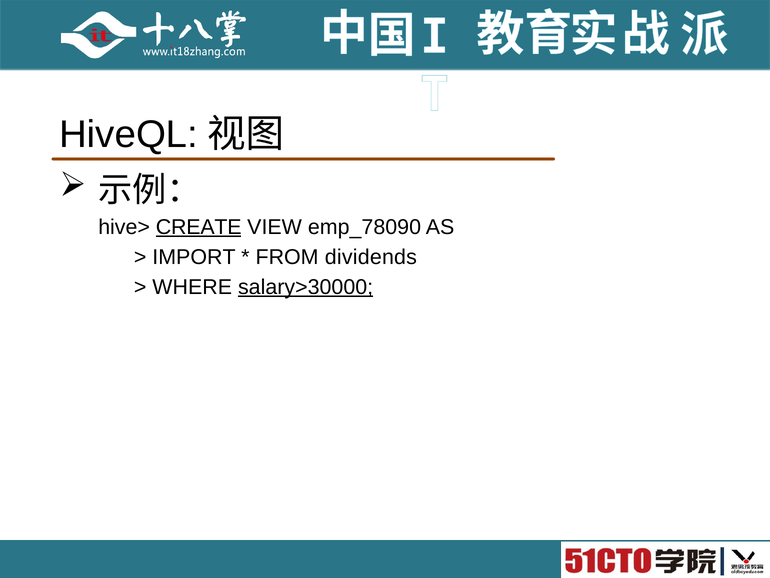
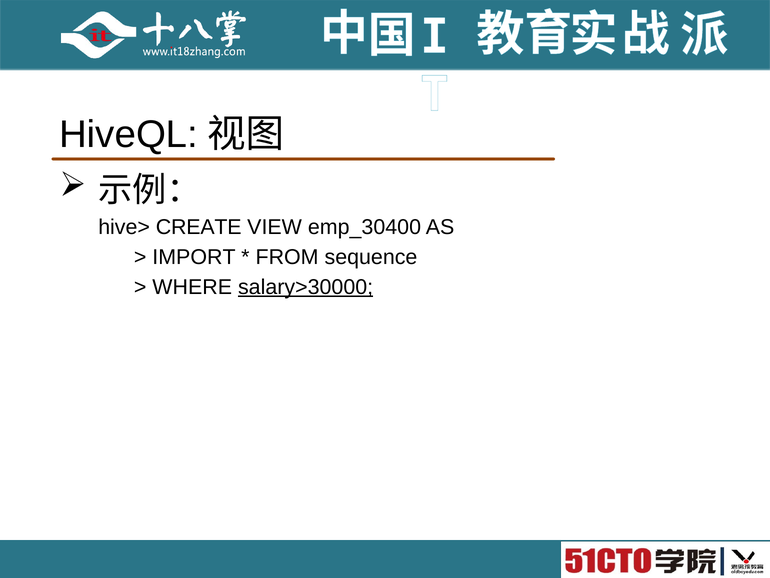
CREATE underline: present -> none
emp_78090: emp_78090 -> emp_30400
dividends: dividends -> sequence
